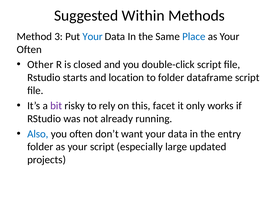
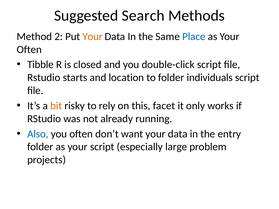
Within: Within -> Search
3: 3 -> 2
Your at (93, 37) colour: blue -> orange
Other: Other -> Tibble
dataframe: dataframe -> individuals
bit colour: purple -> orange
updated: updated -> problem
